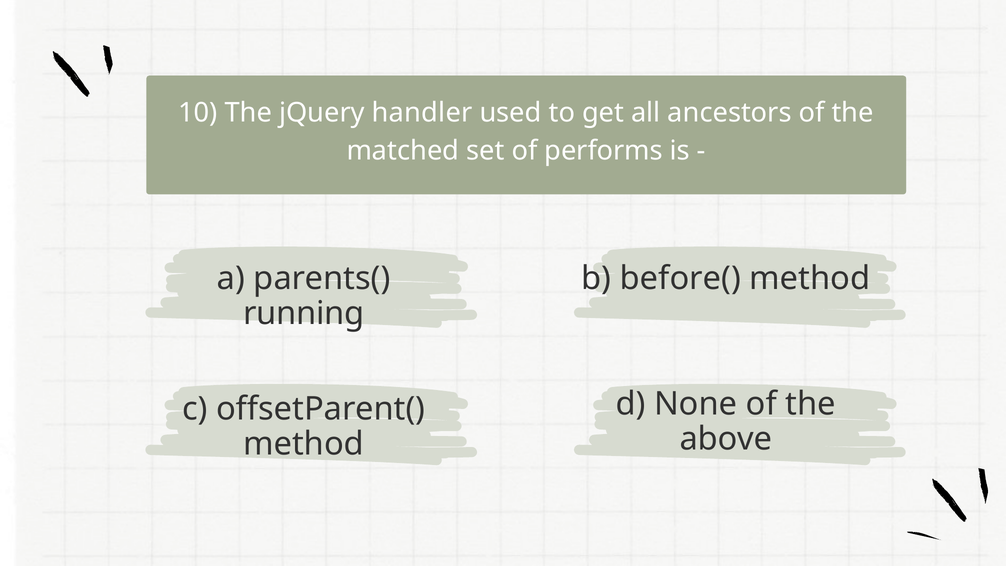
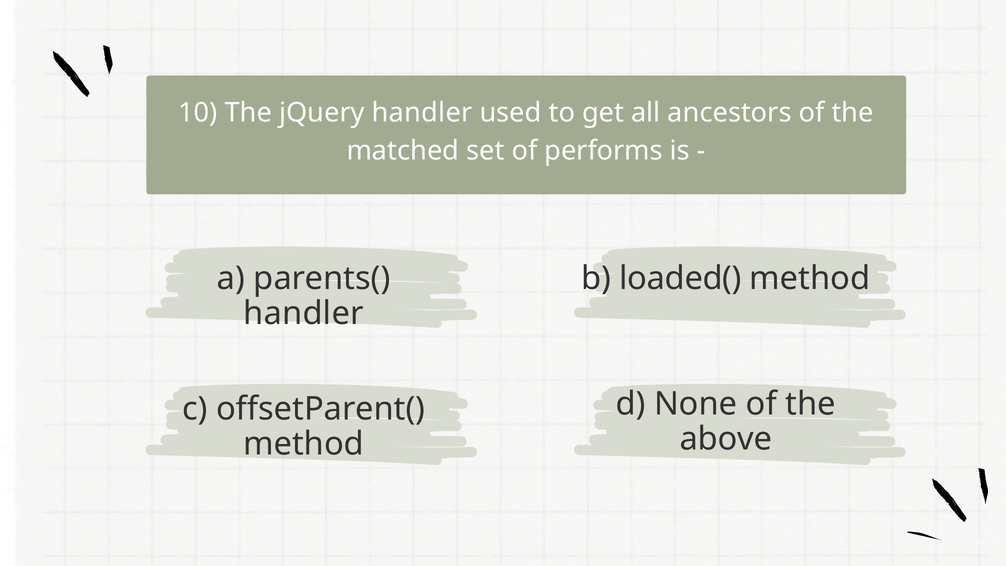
before(: before( -> loaded(
running at (304, 313): running -> handler
